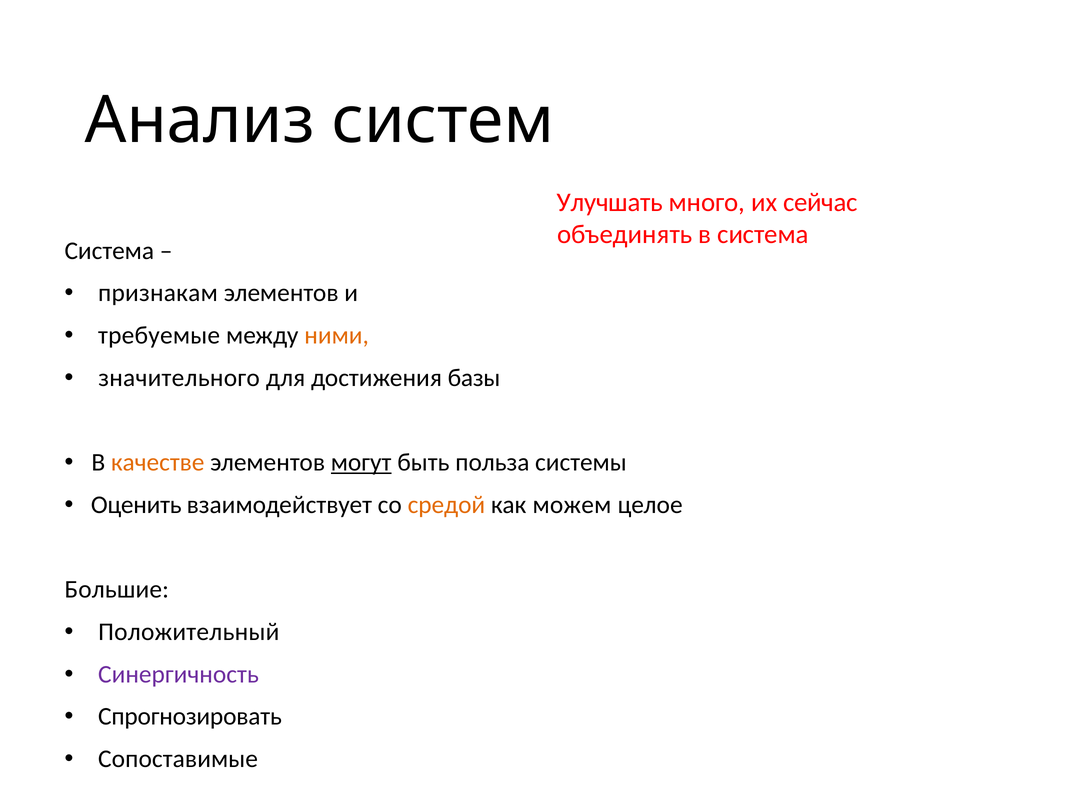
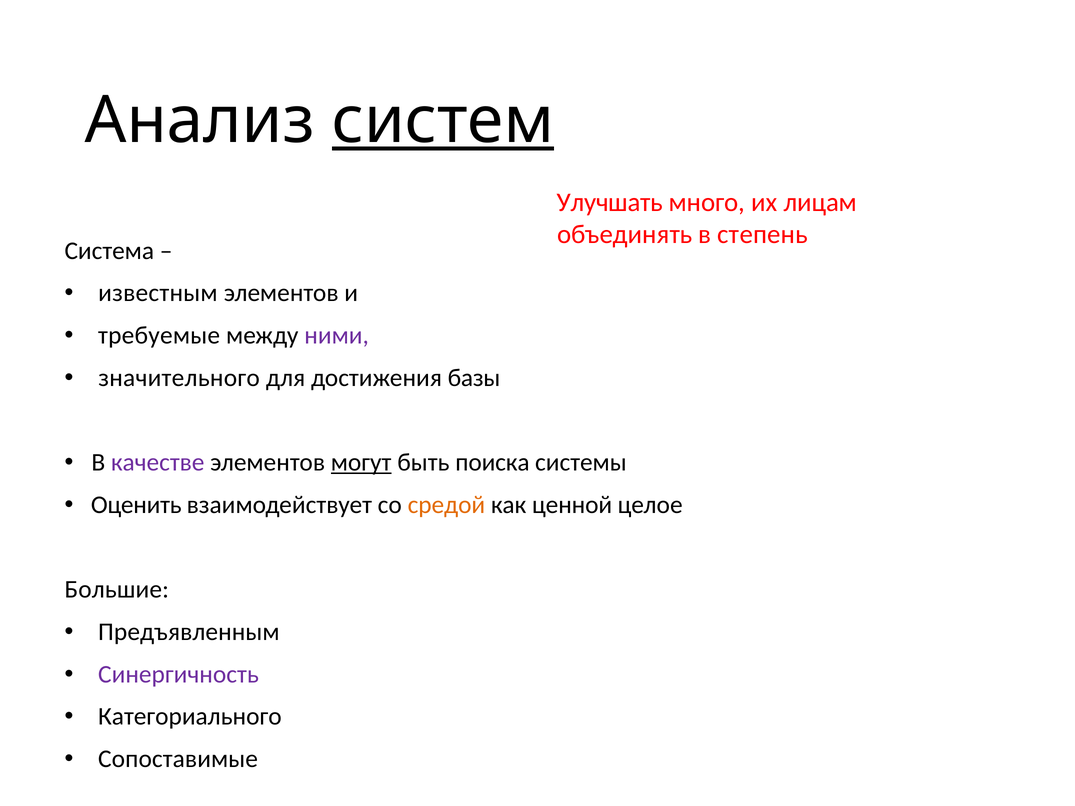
систем underline: none -> present
сейчас: сейчас -> лицам
в система: система -> степень
признакам: признакам -> известным
ними colour: orange -> purple
качестве colour: orange -> purple
польза: польза -> поиска
можем: можем -> ценной
Положительный: Положительный -> Предъявленным
Спрогнозировать: Спрогнозировать -> Категориального
